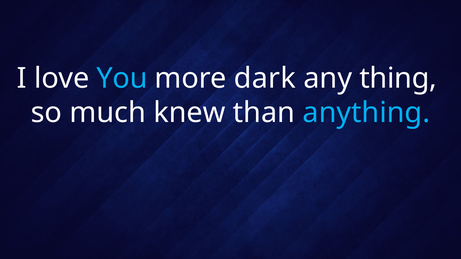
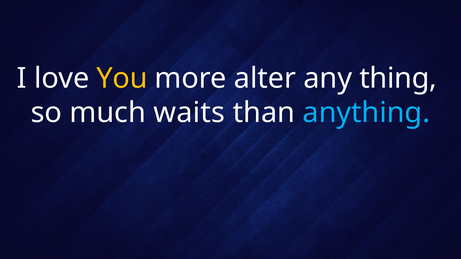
You colour: light blue -> yellow
dark: dark -> alter
knew: knew -> waits
